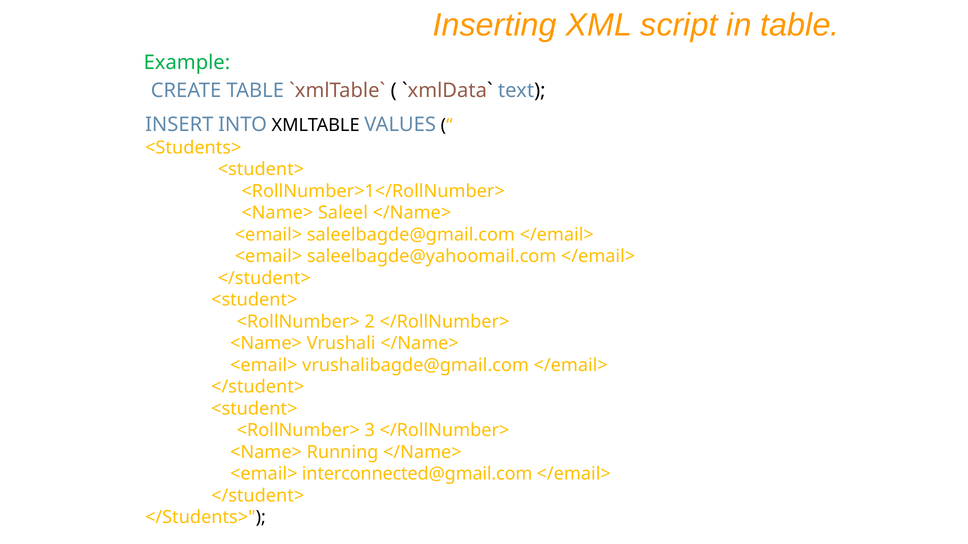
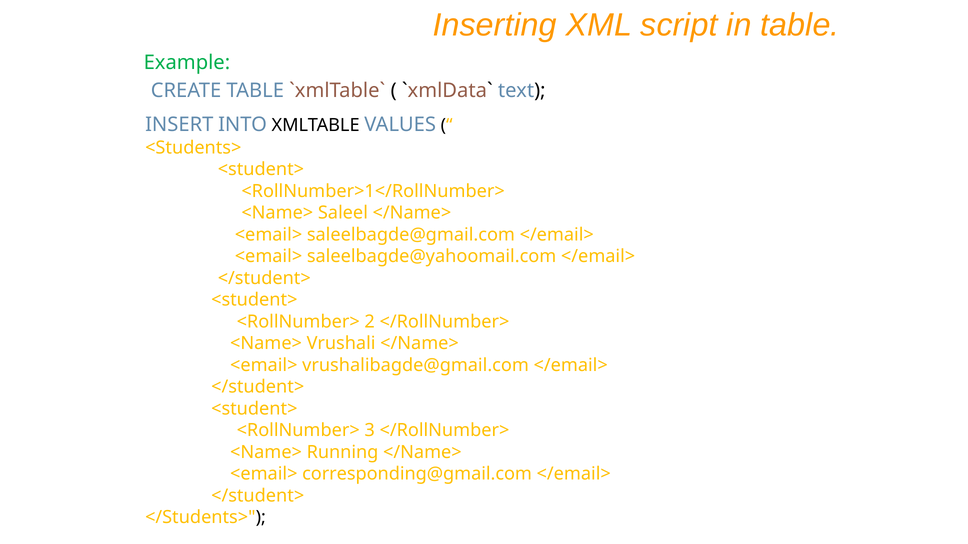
interconnected@gmail.com: interconnected@gmail.com -> corresponding@gmail.com
